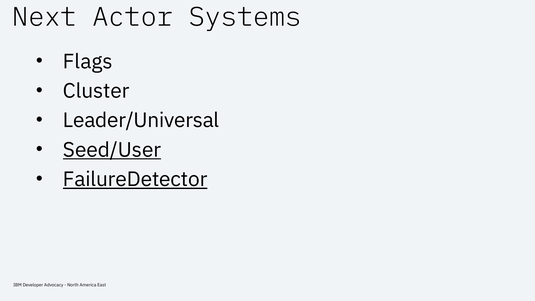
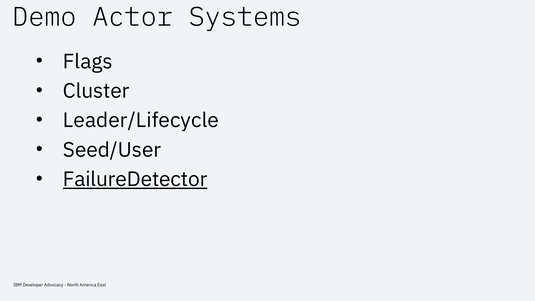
Next: Next -> Demo
Leader/Universal: Leader/Universal -> Leader/Lifecycle
Seed/User underline: present -> none
